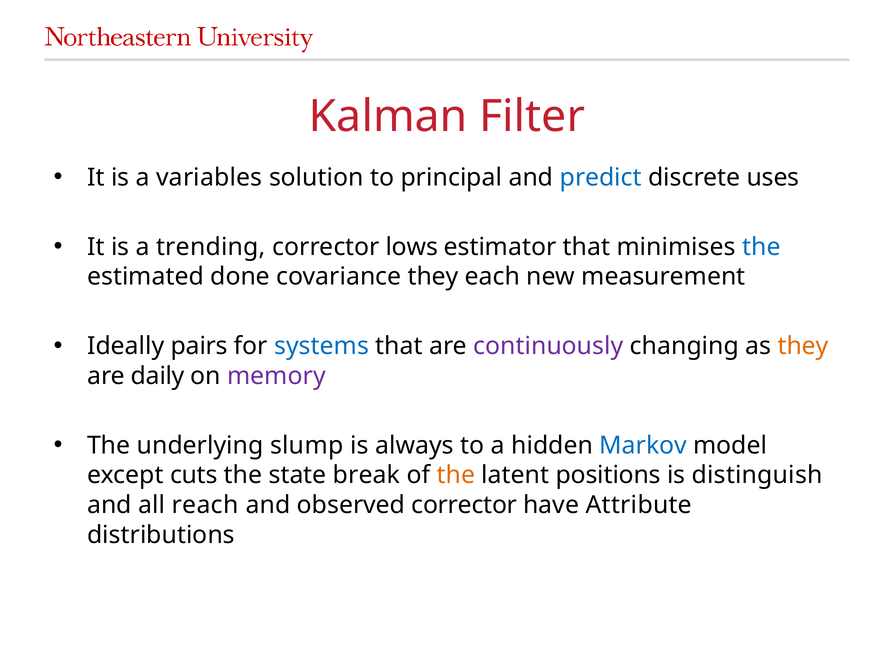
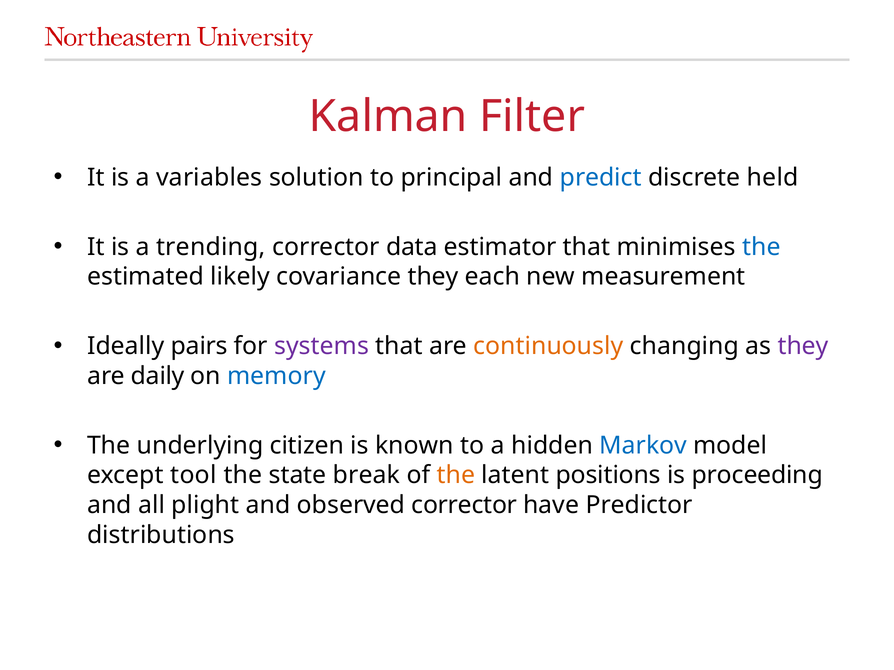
uses: uses -> held
lows: lows -> data
done: done -> likely
systems colour: blue -> purple
continuously colour: purple -> orange
they at (803, 346) colour: orange -> purple
memory colour: purple -> blue
slump: slump -> citizen
always: always -> known
cuts: cuts -> tool
distinguish: distinguish -> proceeding
reach: reach -> plight
Attribute: Attribute -> Predictor
